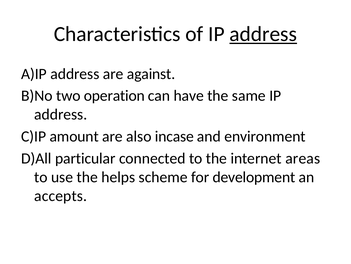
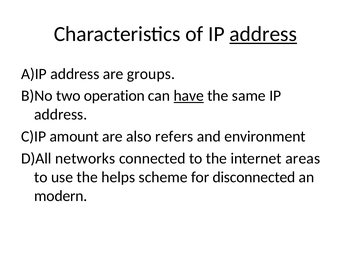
against: against -> groups
have underline: none -> present
incase: incase -> refers
particular: particular -> networks
development: development -> disconnected
accepts: accepts -> modern
